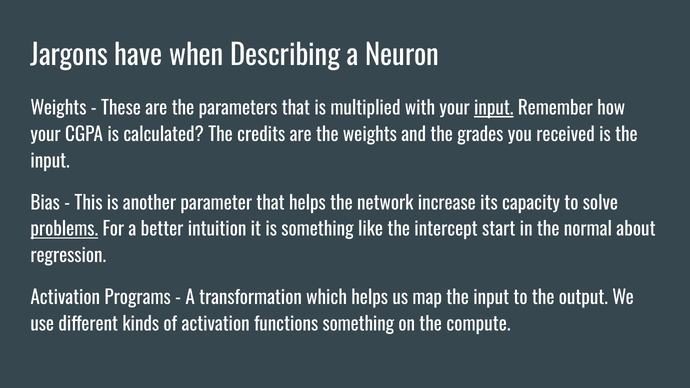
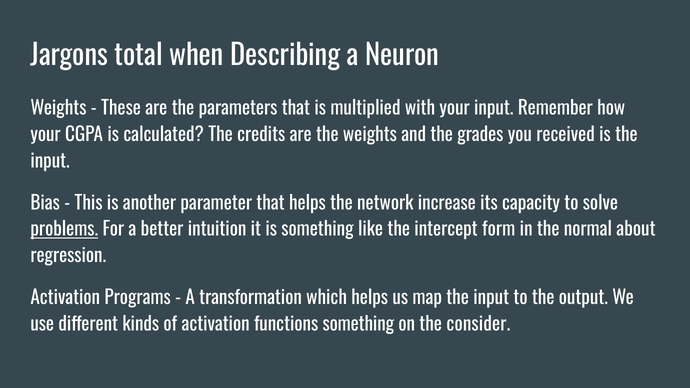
have: have -> total
input at (494, 109) underline: present -> none
start: start -> form
compute: compute -> consider
